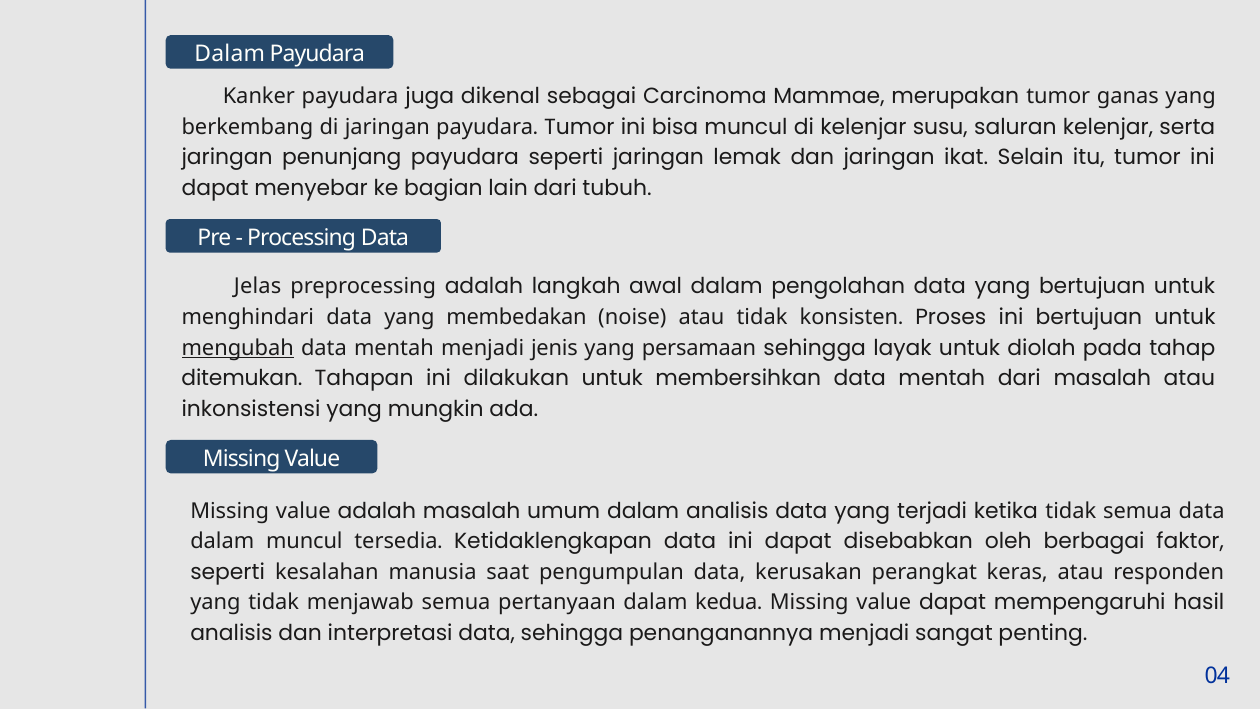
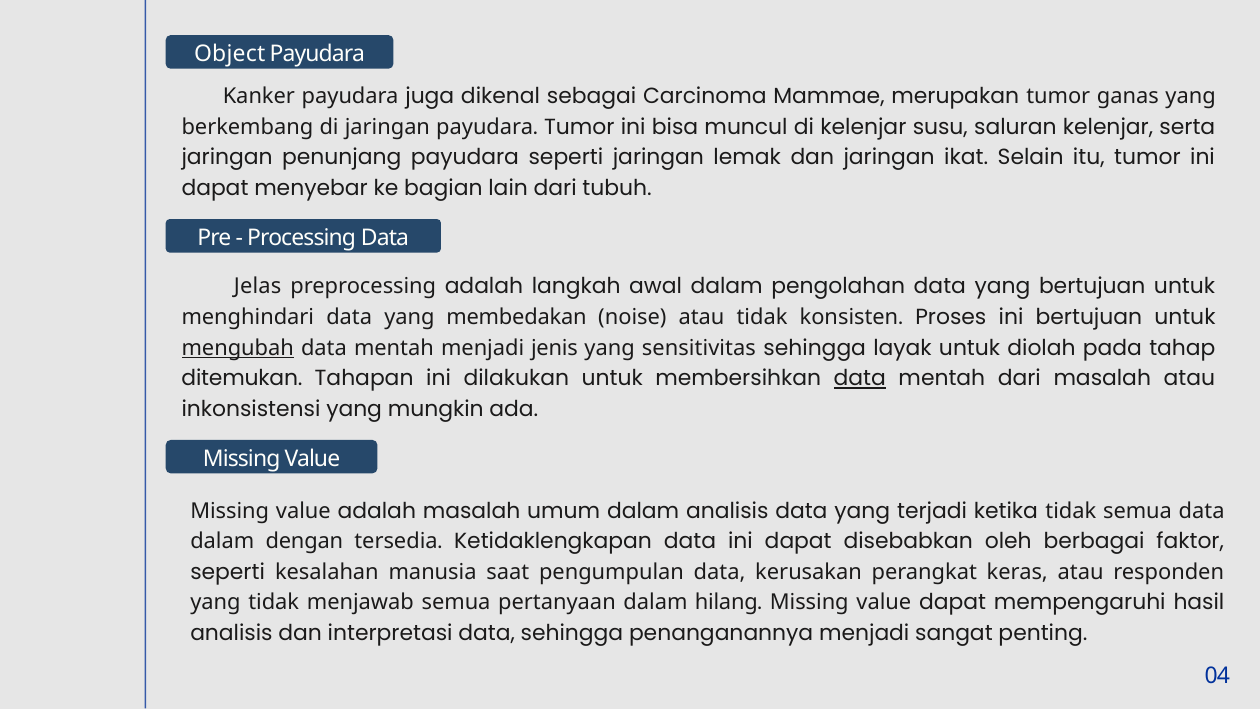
Dalam at (230, 54): Dalam -> Object
persamaan: persamaan -> sensitivitas
data at (860, 379) underline: none -> present
dalam muncul: muncul -> dengan
kedua: kedua -> hilang
